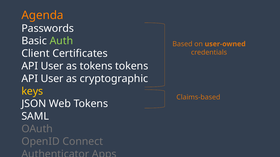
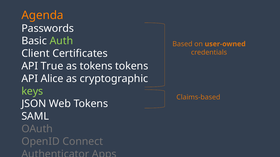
User at (52, 66): User -> True
User at (52, 79): User -> Alice
keys colour: yellow -> light green
